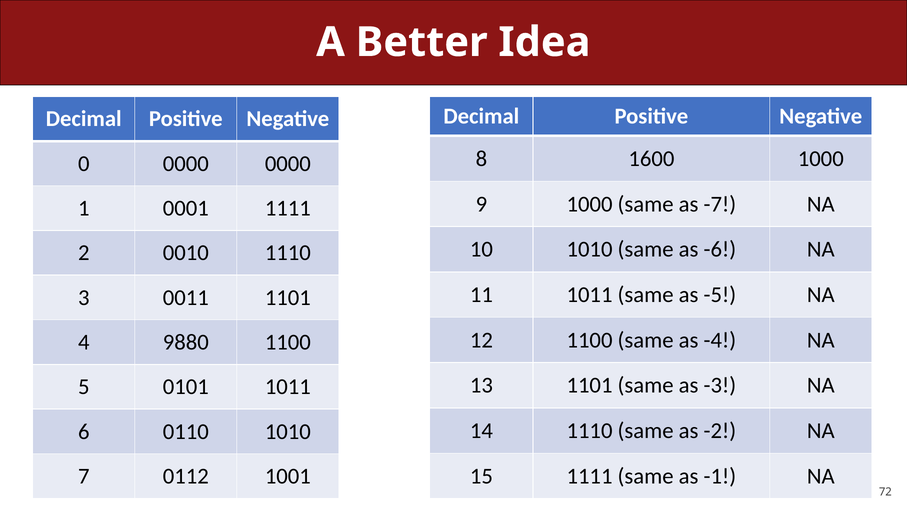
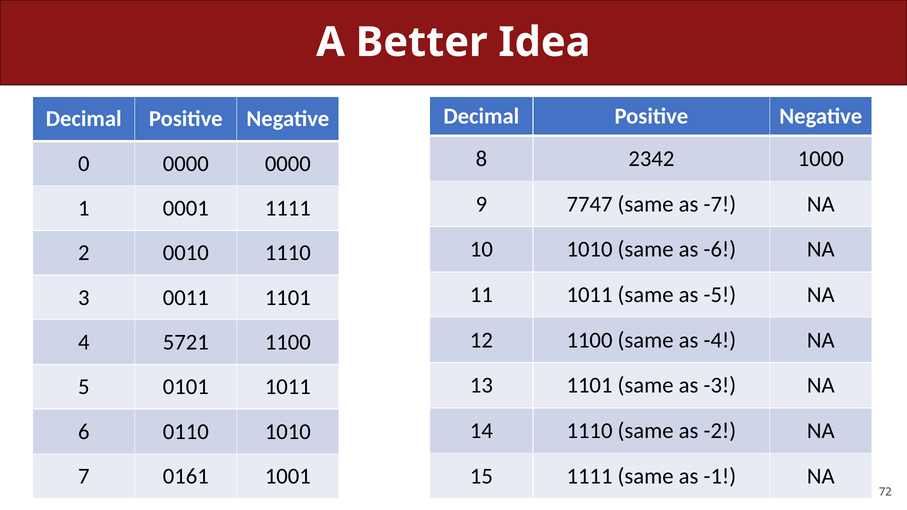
1600: 1600 -> 2342
9 1000: 1000 -> 7747
9880: 9880 -> 5721
0112: 0112 -> 0161
